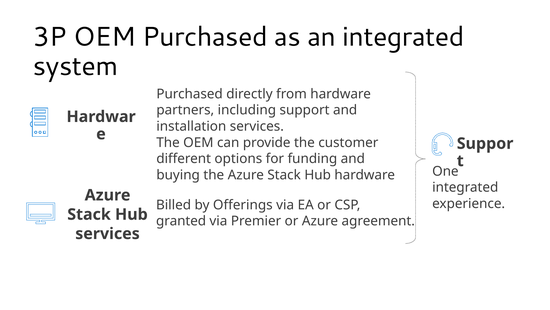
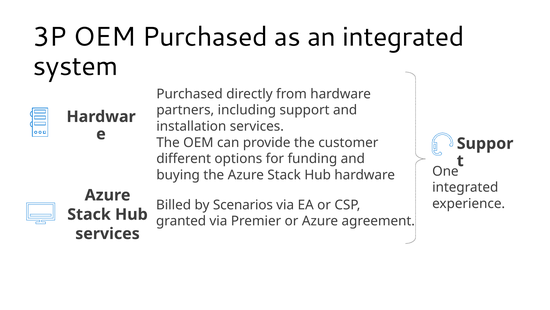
Offerings: Offerings -> Scenarios
